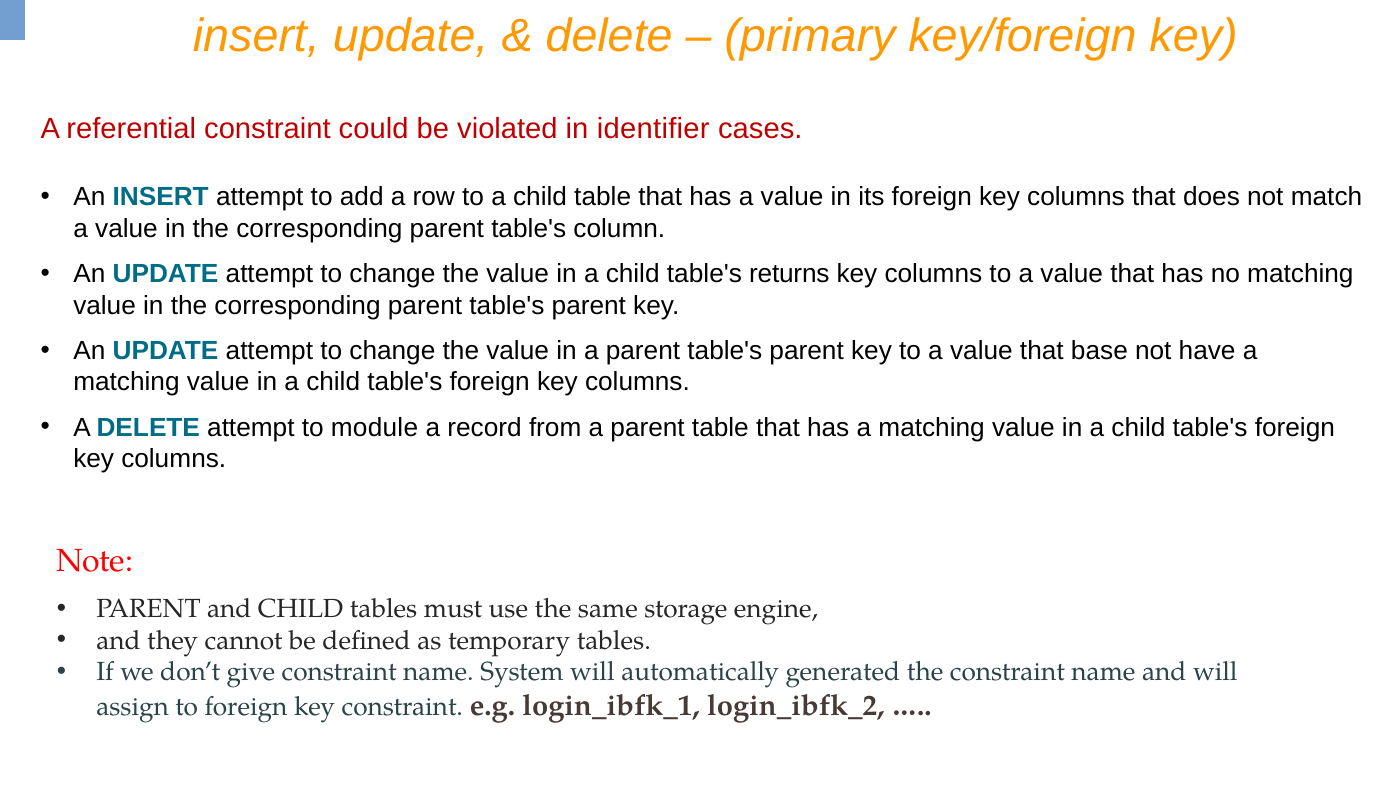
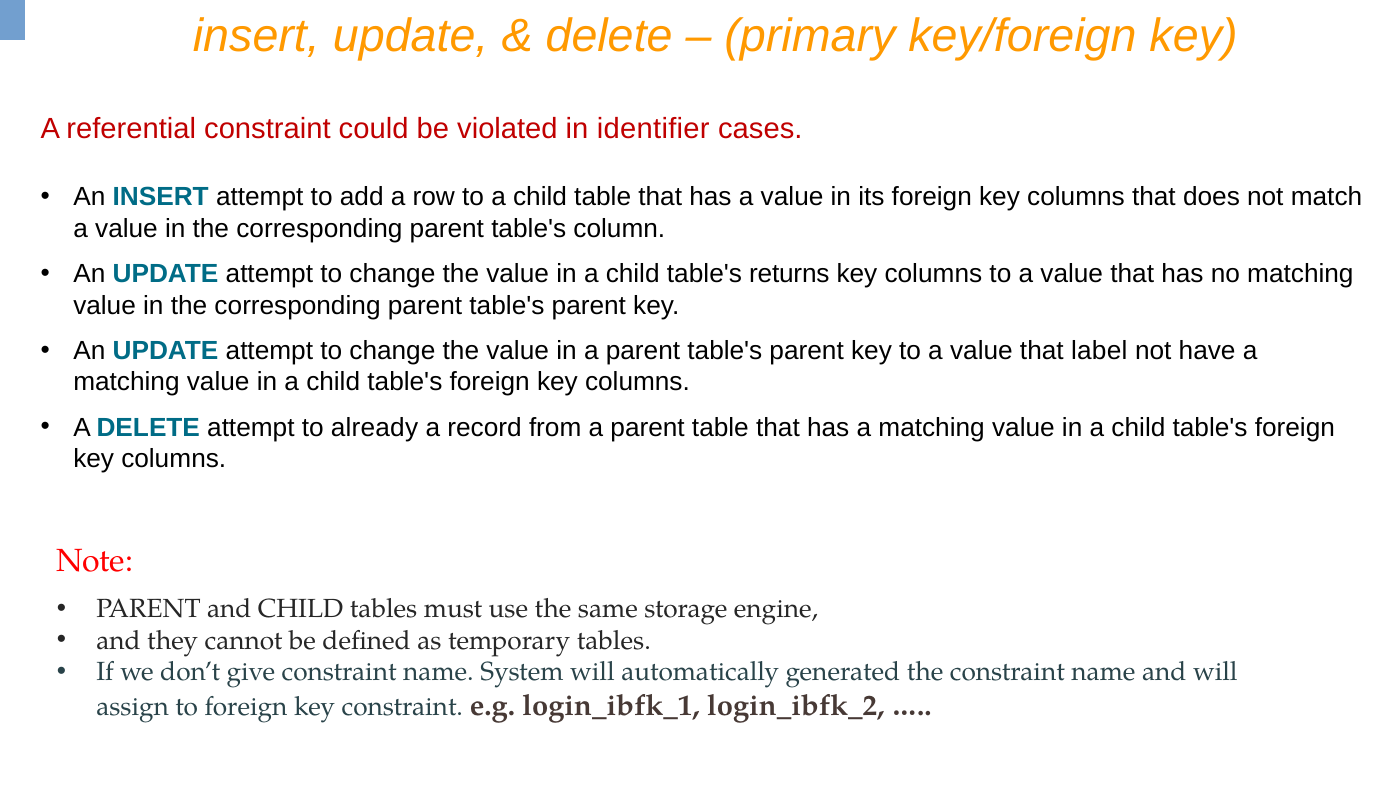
base: base -> label
module: module -> already
